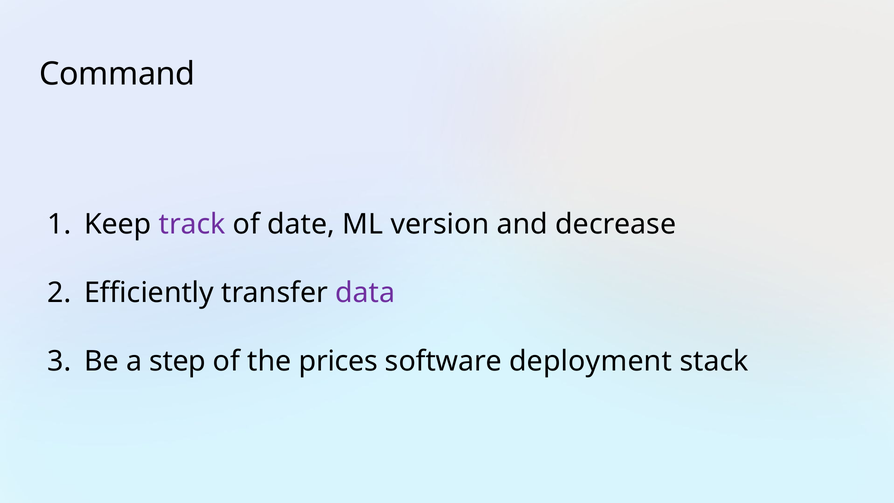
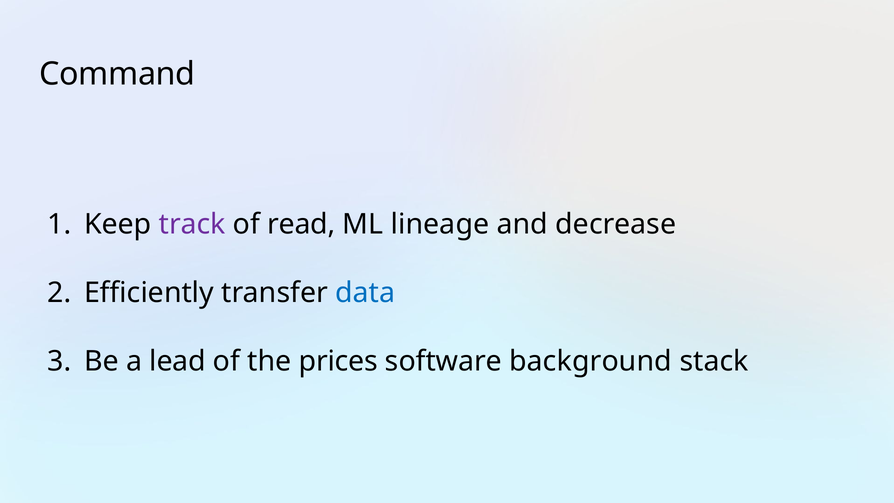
date: date -> read
version: version -> lineage
data colour: purple -> blue
step: step -> lead
deployment: deployment -> background
